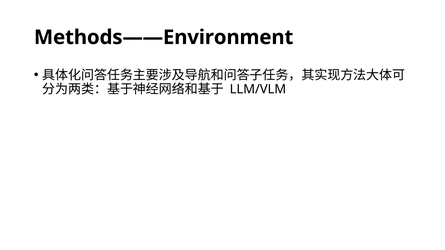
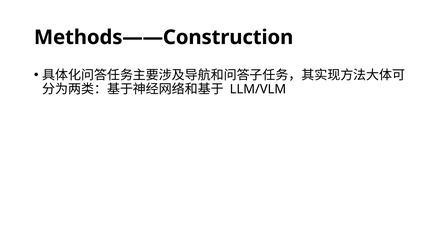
Methods——Environment: Methods——Environment -> Methods——Construction
